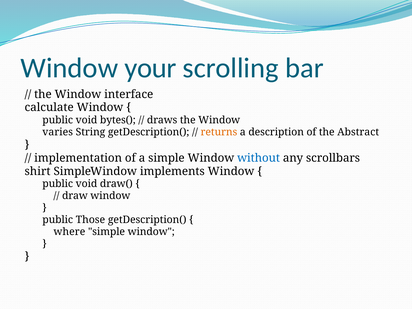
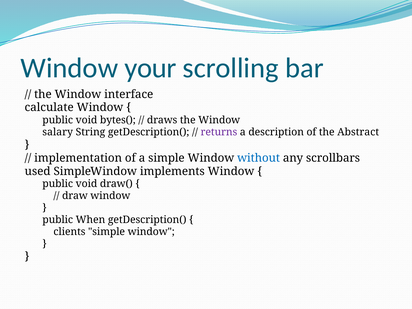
varies: varies -> salary
returns colour: orange -> purple
shirt: shirt -> used
Those: Those -> When
where: where -> clients
